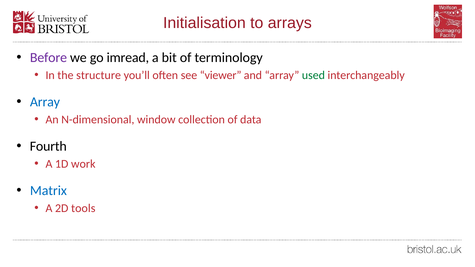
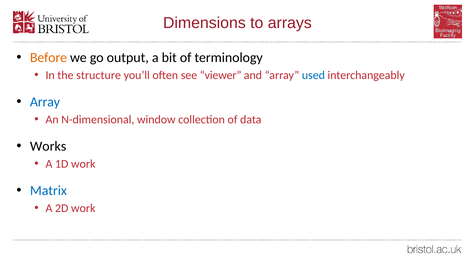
Initialisation: Initialisation -> Dimensions
Before colour: purple -> orange
imread: imread -> output
used colour: green -> blue
Fourth: Fourth -> Works
2D tools: tools -> work
